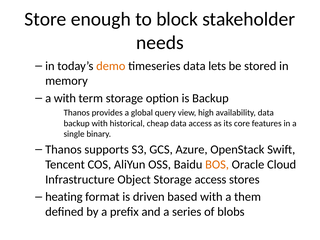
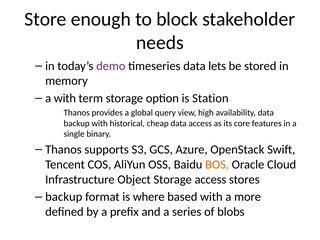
demo colour: orange -> purple
is Backup: Backup -> Station
heating at (64, 197): heating -> backup
driven: driven -> where
them: them -> more
